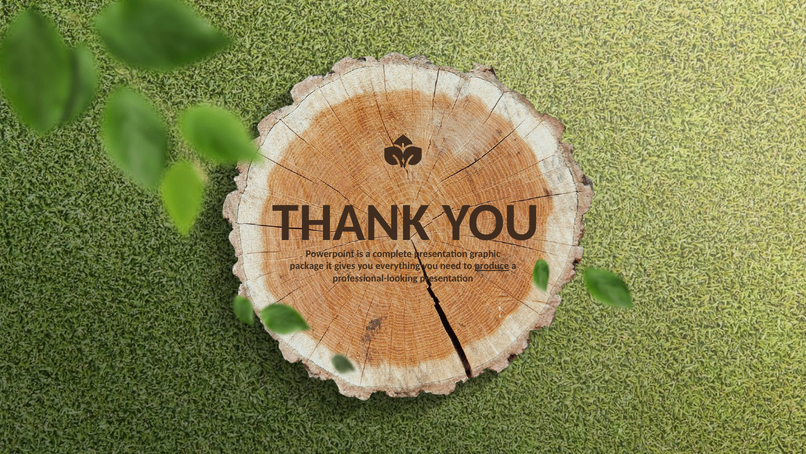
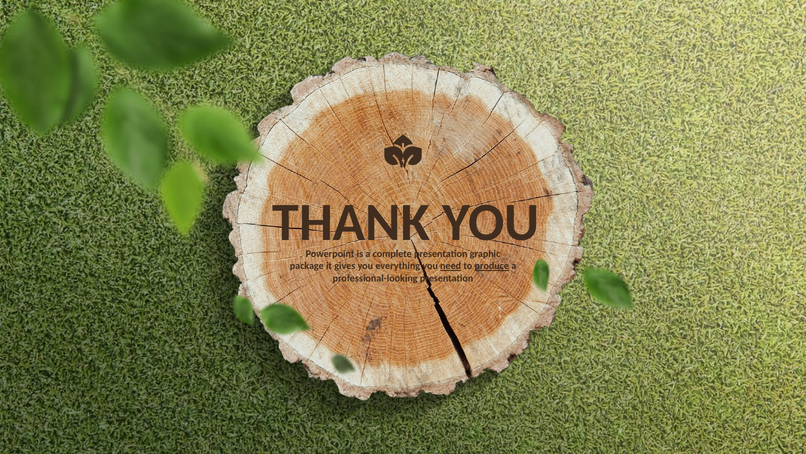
need underline: none -> present
